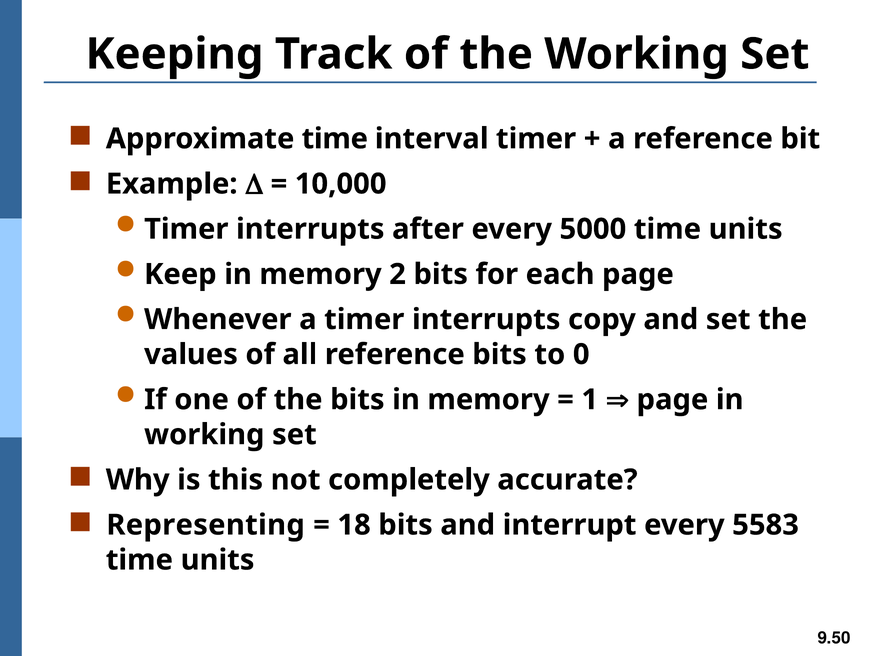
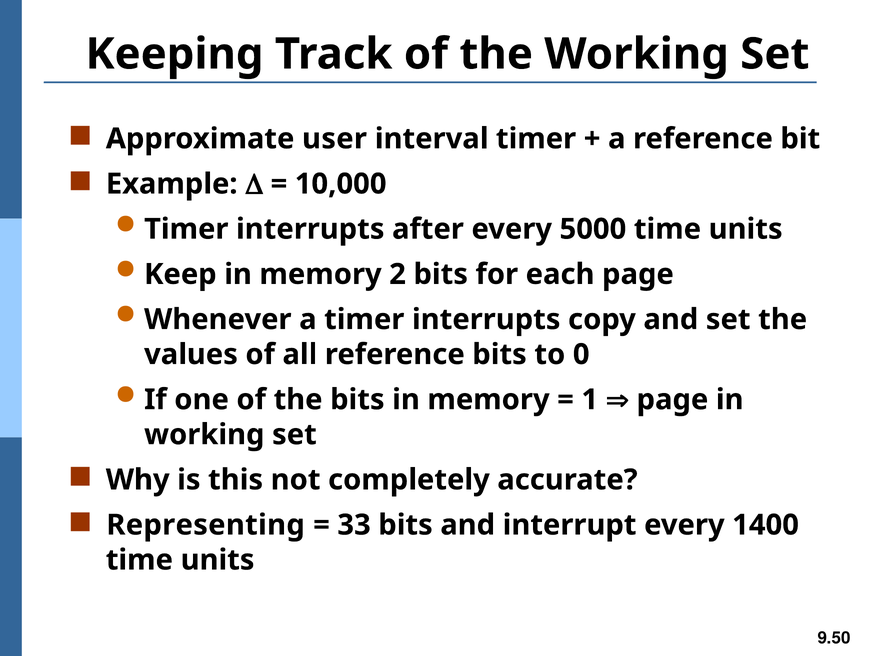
Approximate time: time -> user
18: 18 -> 33
5583: 5583 -> 1400
